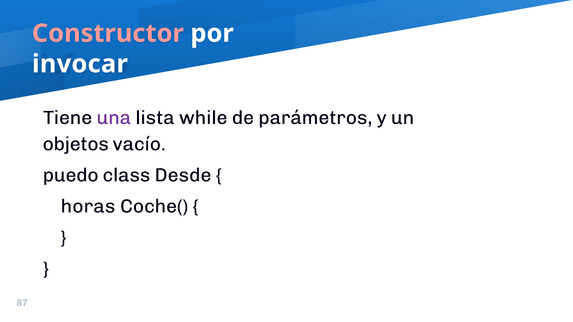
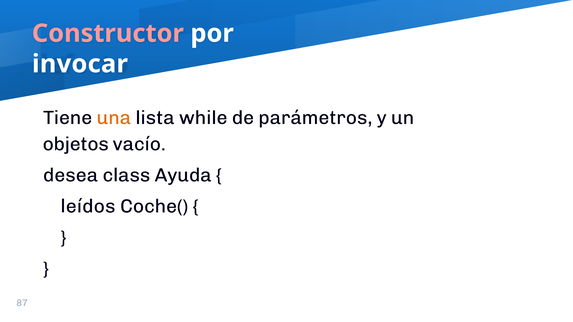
una colour: purple -> orange
puedo: puedo -> desea
Desde: Desde -> Ayuda
horas: horas -> leídos
